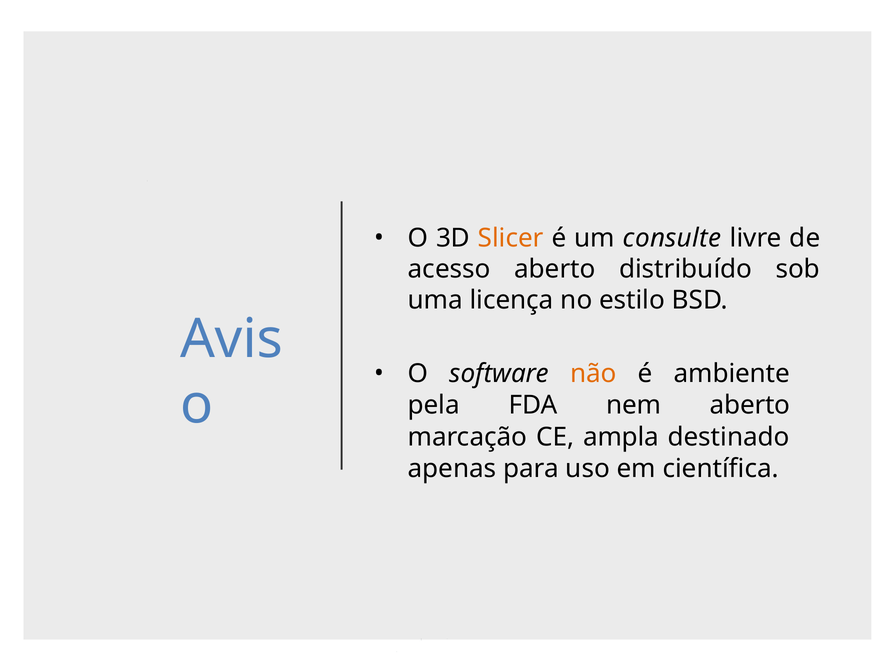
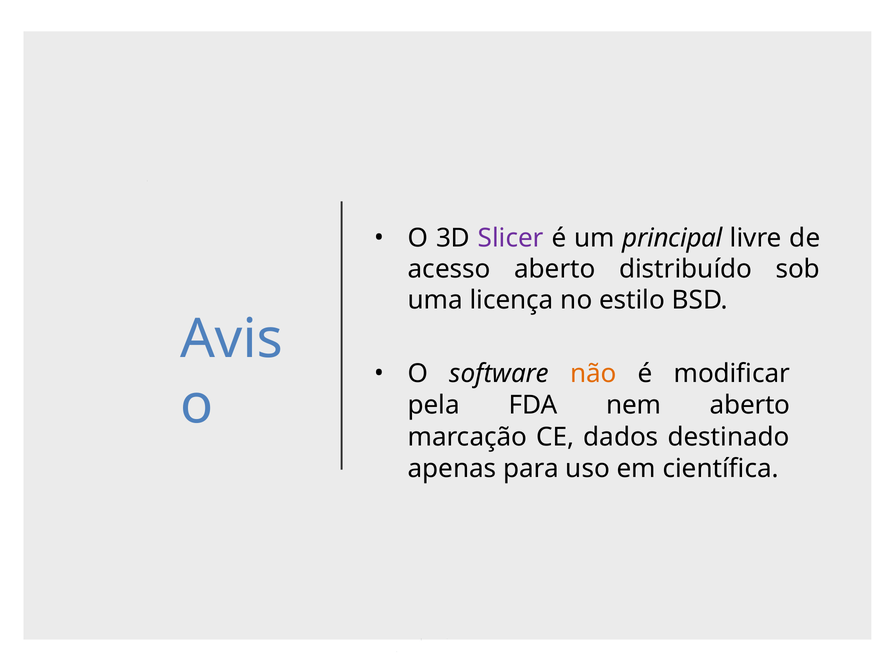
Slicer colour: orange -> purple
consulte: consulte -> principal
ambiente: ambiente -> modificar
ampla: ampla -> dados
